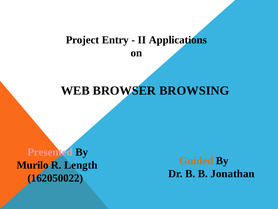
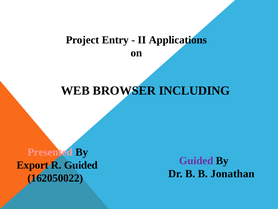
BROWSING: BROWSING -> INCLUDING
Guided at (196, 160) colour: orange -> purple
Murilo: Murilo -> Export
R Length: Length -> Guided
